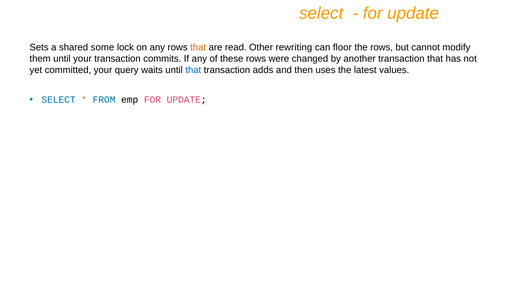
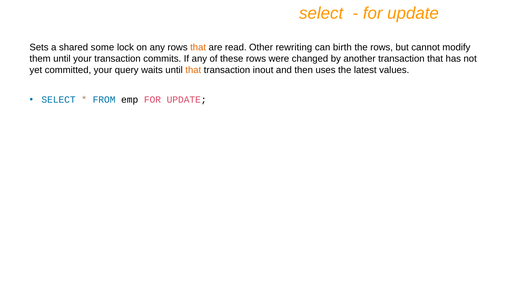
floor: floor -> birth
that at (193, 70) colour: blue -> orange
adds: adds -> inout
